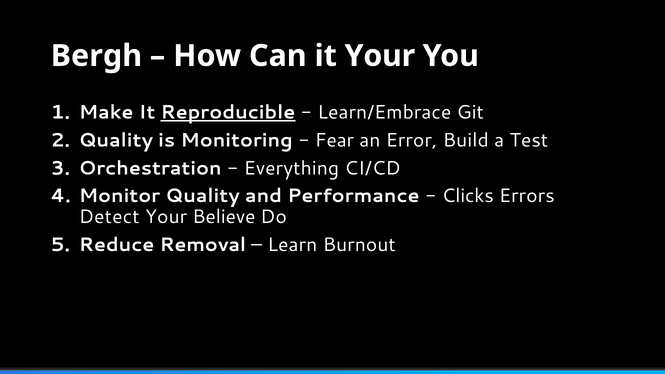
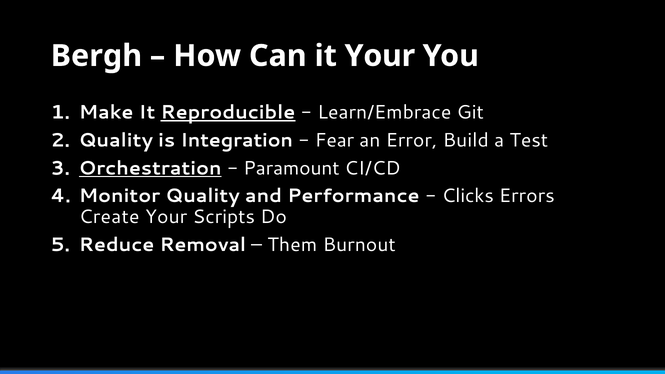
Monitoring: Monitoring -> Integration
Orchestration underline: none -> present
Everything: Everything -> Paramount
Detect: Detect -> Create
Believe: Believe -> Scripts
Learn: Learn -> Them
